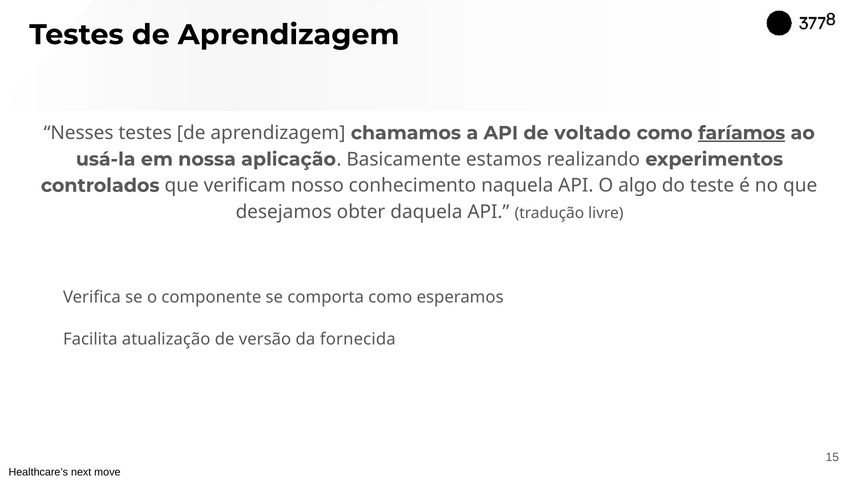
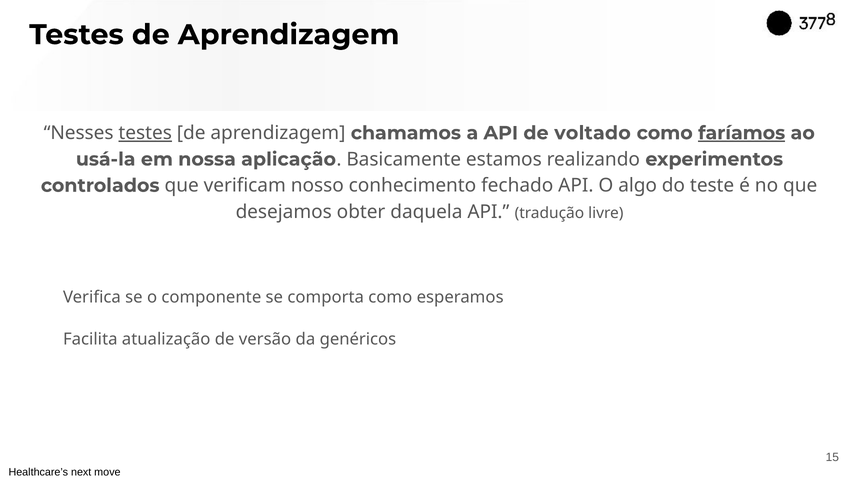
testes at (145, 133) underline: none -> present
naquela: naquela -> fechado
fornecida: fornecida -> genéricos
